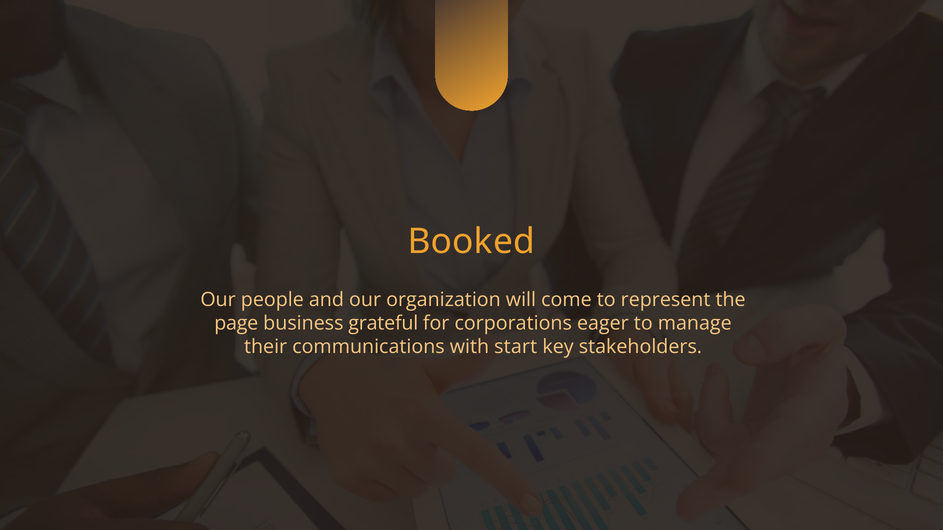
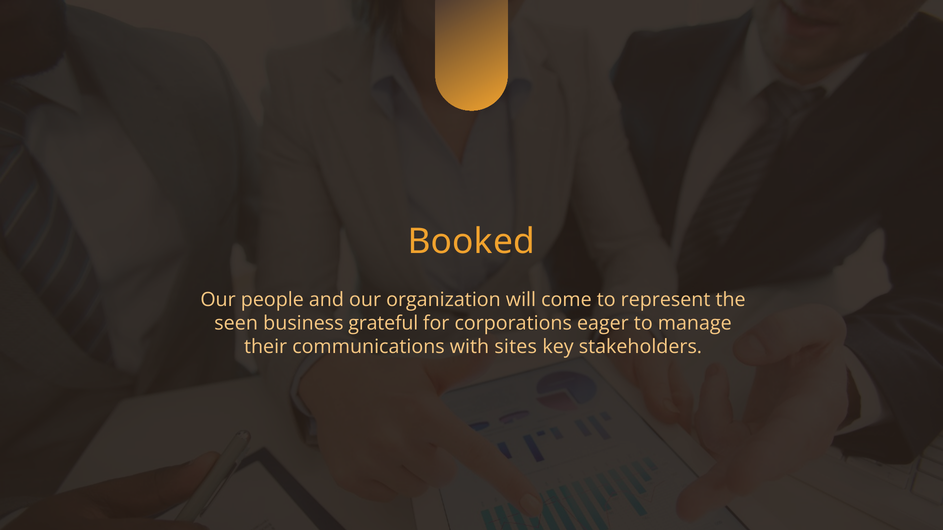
page: page -> seen
start: start -> sites
